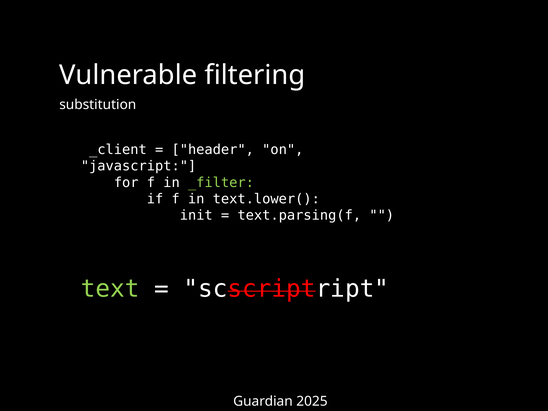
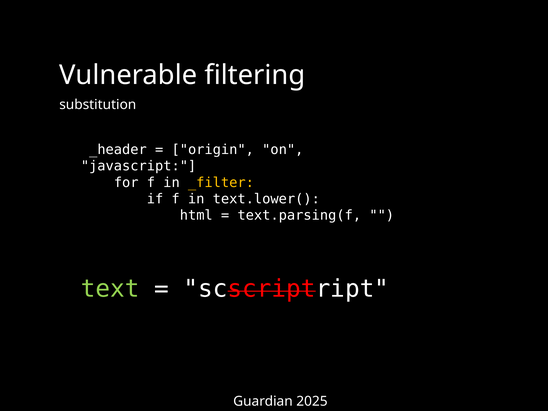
_client: _client -> _header
header: header -> origin
_filter colour: light green -> yellow
init: init -> html
